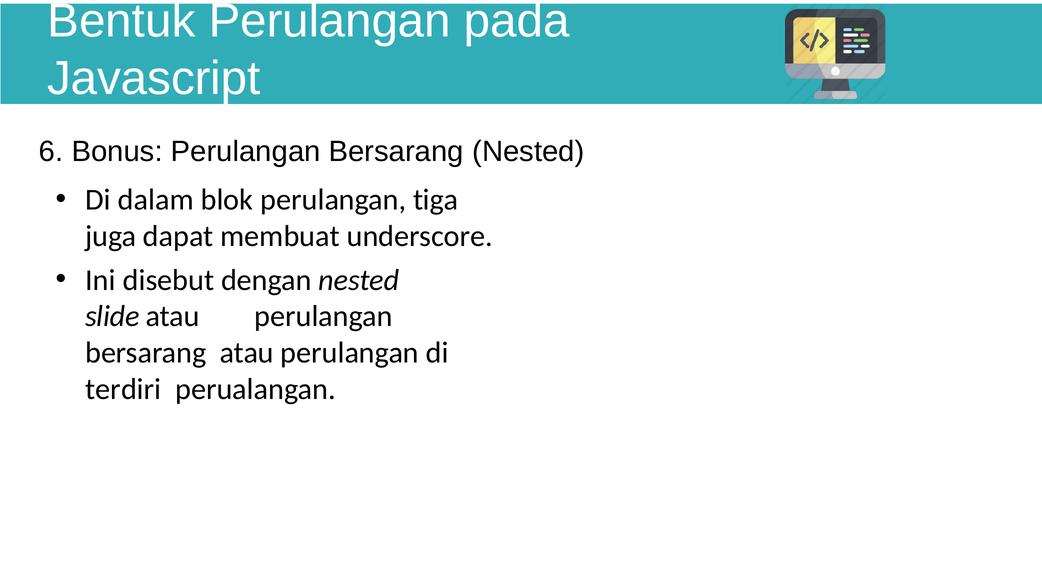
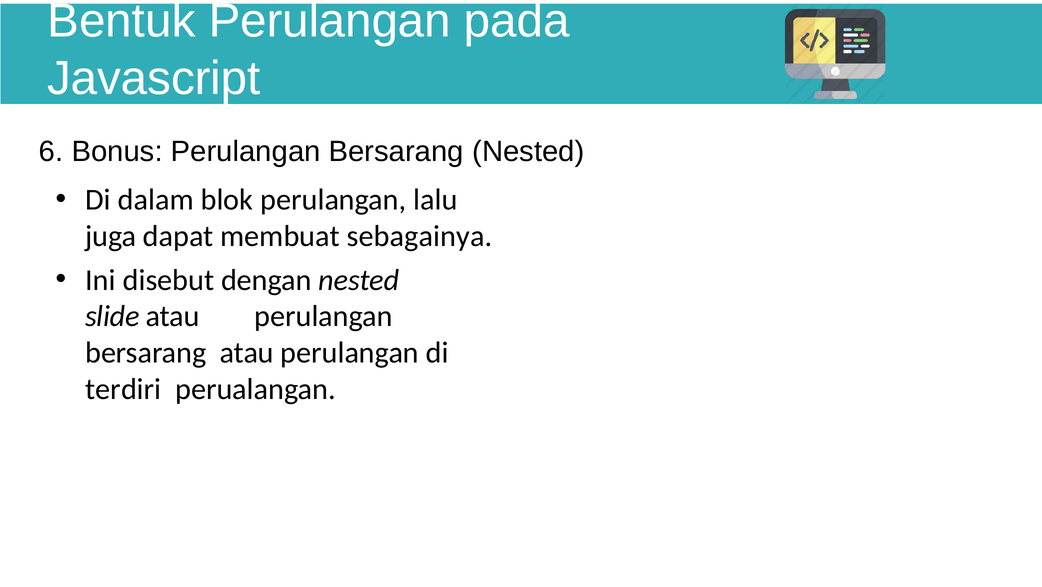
tiga: tiga -> lalu
underscore: underscore -> sebagainya
